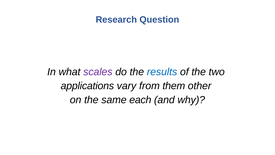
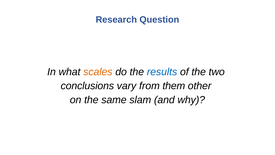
scales colour: purple -> orange
applications: applications -> conclusions
each: each -> slam
